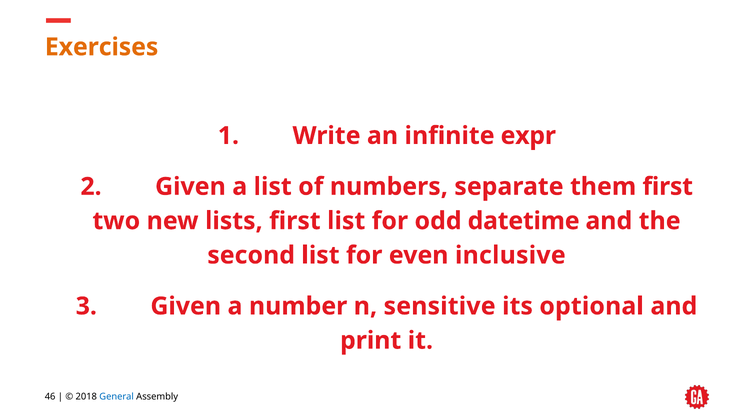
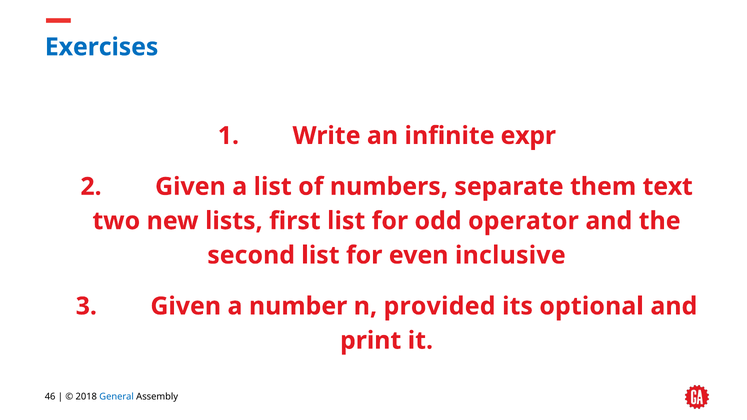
Exercises colour: orange -> blue
them first: first -> text
datetime: datetime -> operator
sensitive: sensitive -> provided
